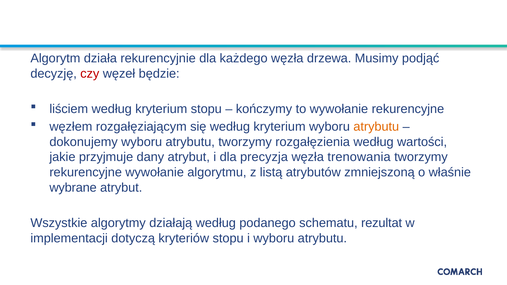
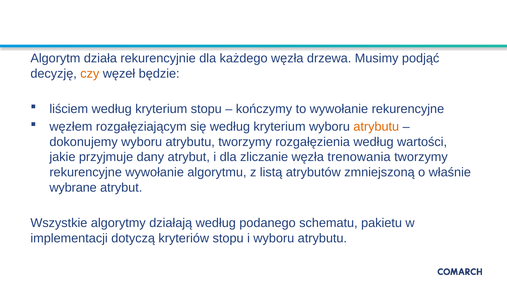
czy colour: red -> orange
precyzja: precyzja -> zliczanie
rezultat: rezultat -> pakietu
